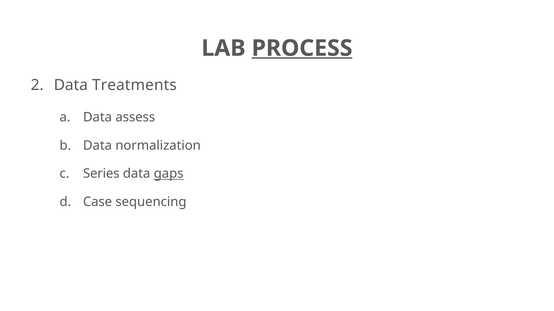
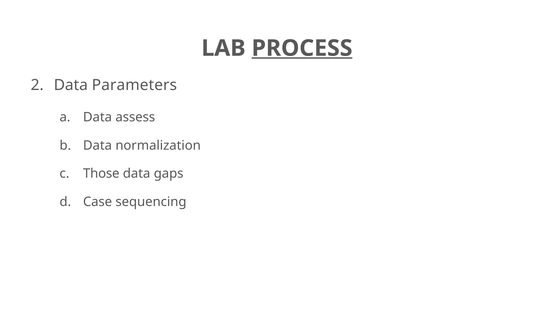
Treatments: Treatments -> Parameters
Series: Series -> Those
gaps underline: present -> none
